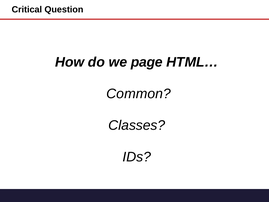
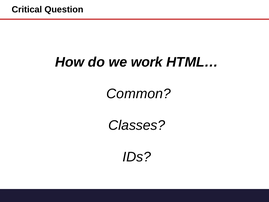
page: page -> work
